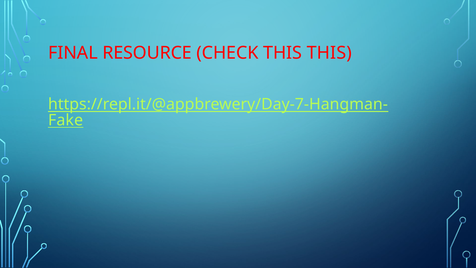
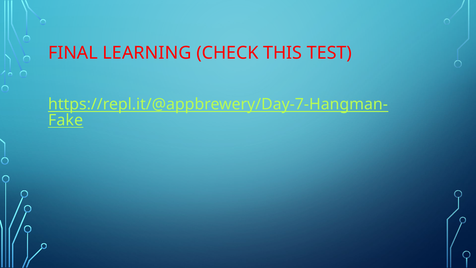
RESOURCE: RESOURCE -> LEARNING
THIS THIS: THIS -> TEST
